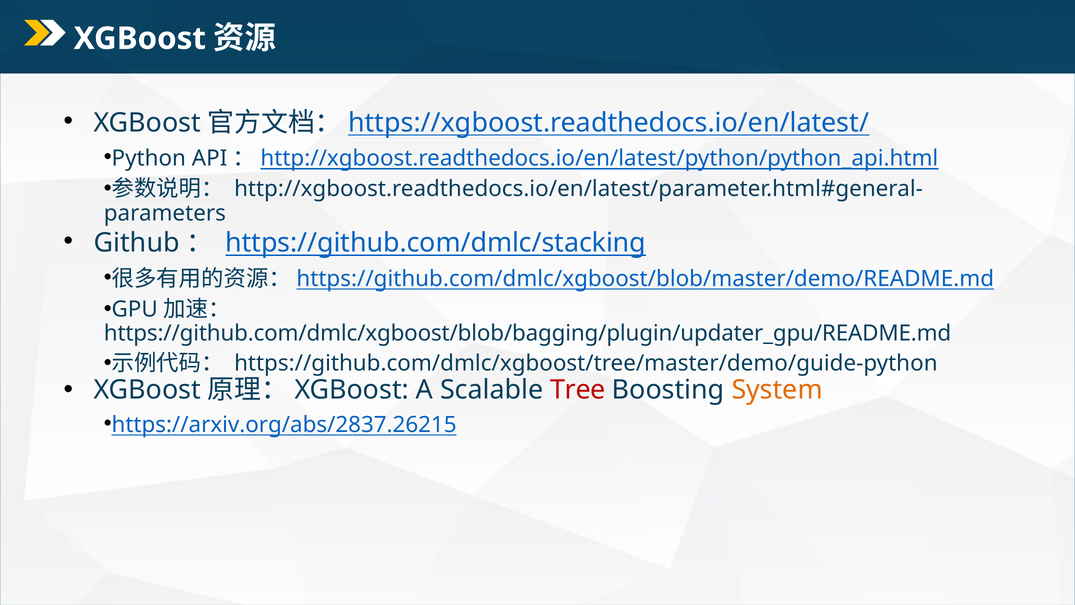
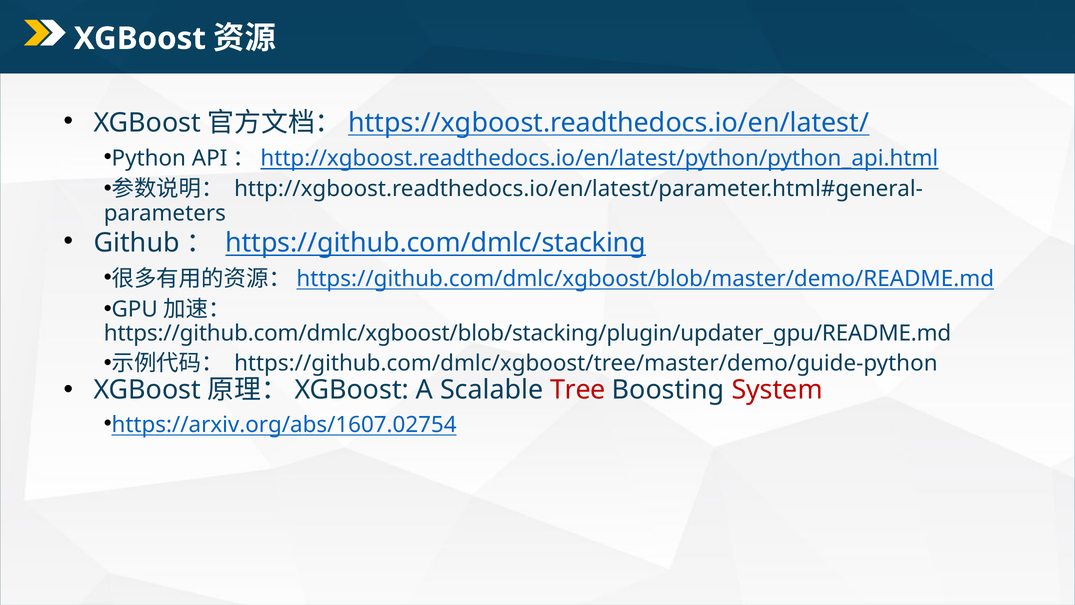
https://github.com/dmlc/xgboost/blob/bagging/plugin/updater_gpu/README.md: https://github.com/dmlc/xgboost/blob/bagging/plugin/updater_gpu/README.md -> https://github.com/dmlc/xgboost/blob/stacking/plugin/updater_gpu/README.md
System colour: orange -> red
https://arxiv.org/abs/2837.26215: https://arxiv.org/abs/2837.26215 -> https://arxiv.org/abs/1607.02754
